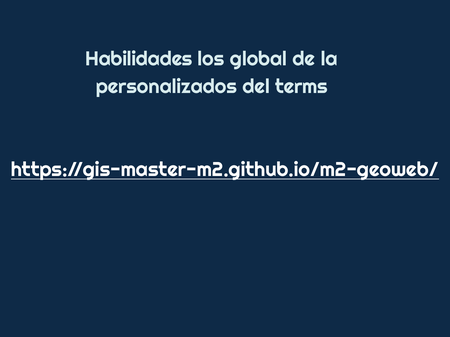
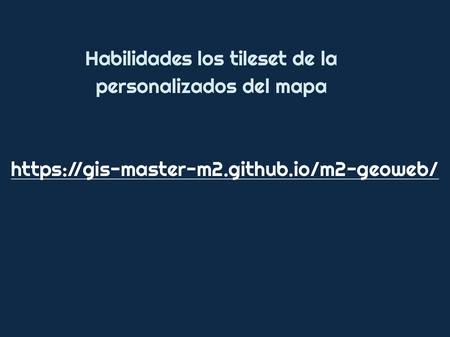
global: global -> tileset
terms: terms -> mapa
